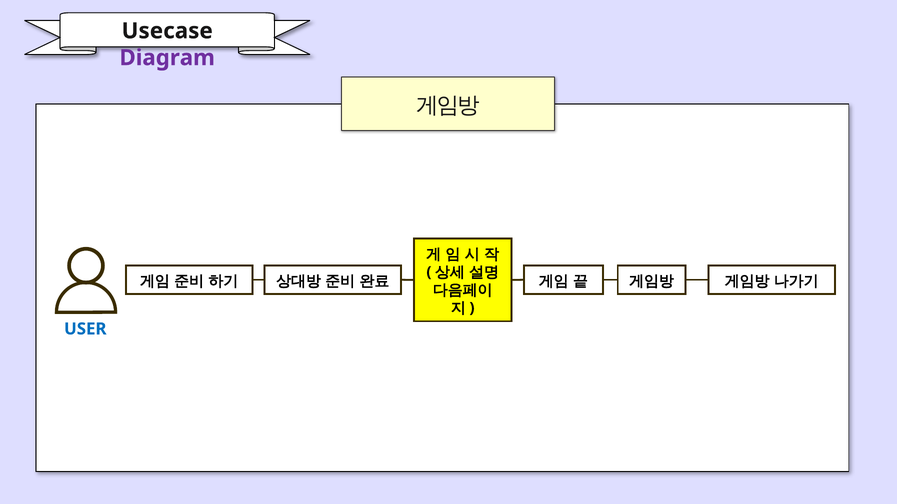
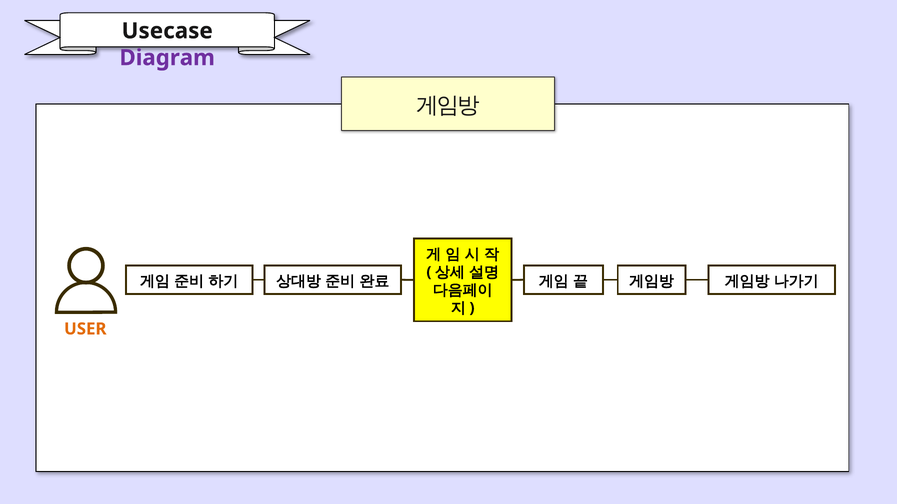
USER colour: blue -> orange
